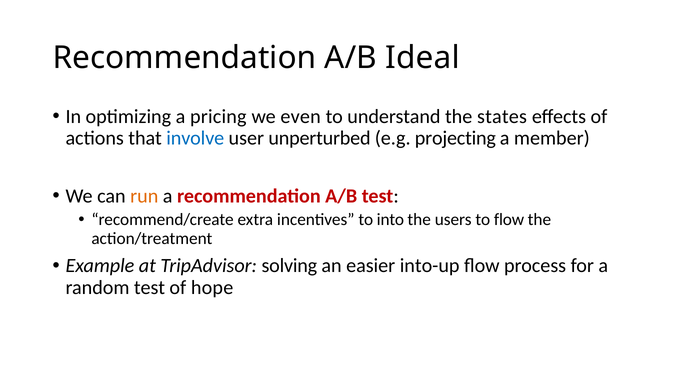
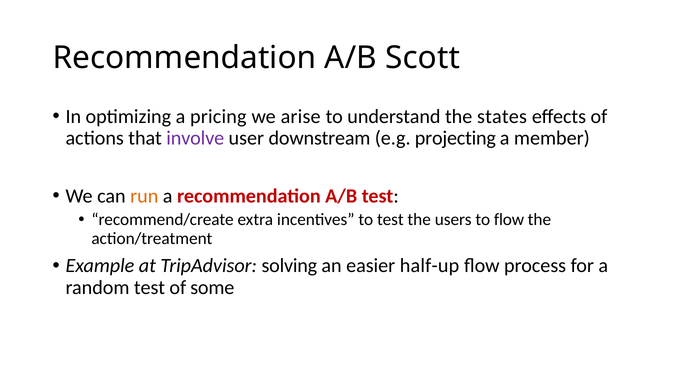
Ideal: Ideal -> Scott
even: even -> arise
involve colour: blue -> purple
unperturbed: unperturbed -> downstream
to into: into -> test
into-up: into-up -> half-up
hope: hope -> some
